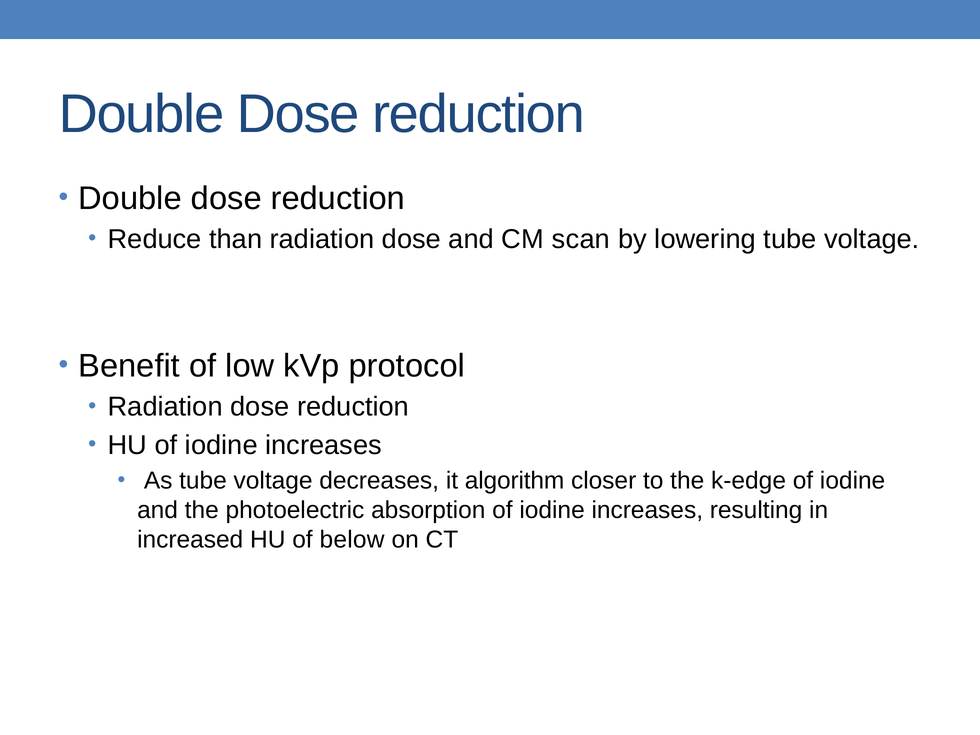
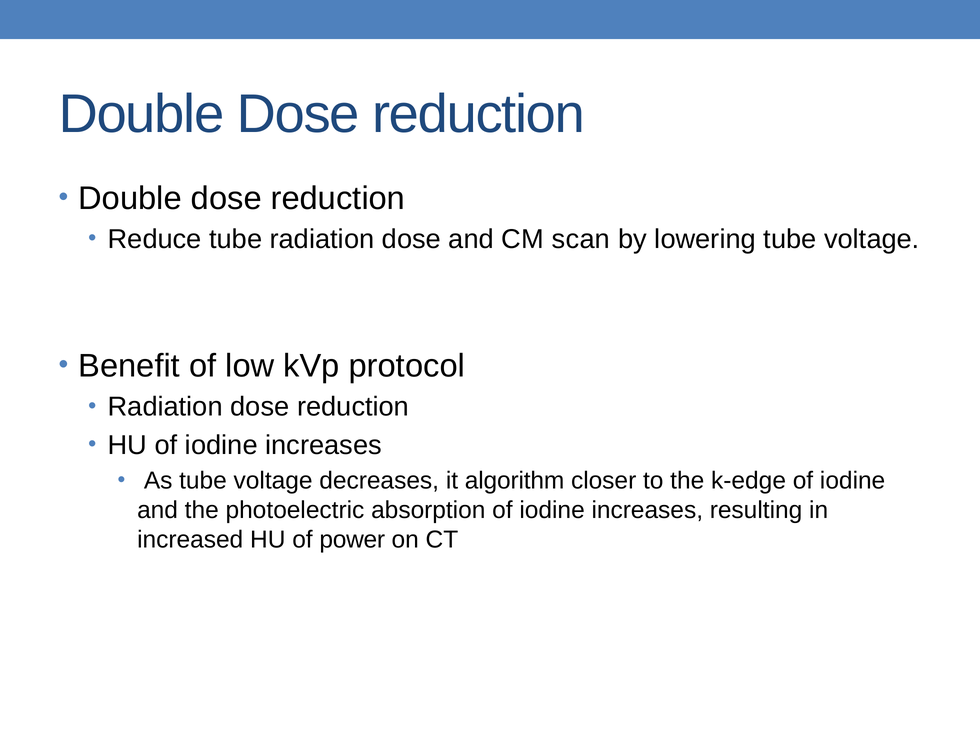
Reduce than: than -> tube
below: below -> power
